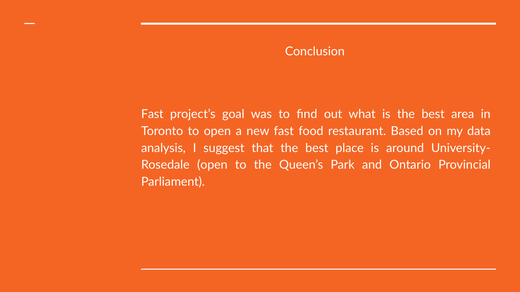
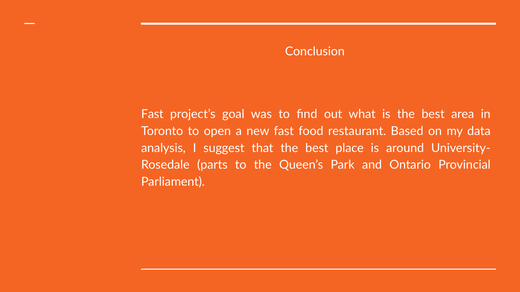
open at (212, 165): open -> parts
